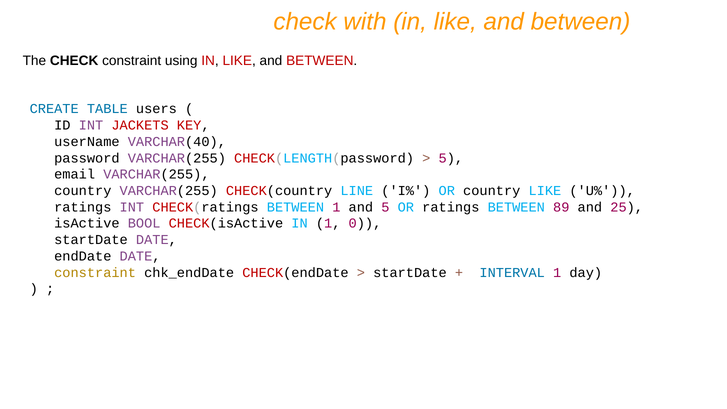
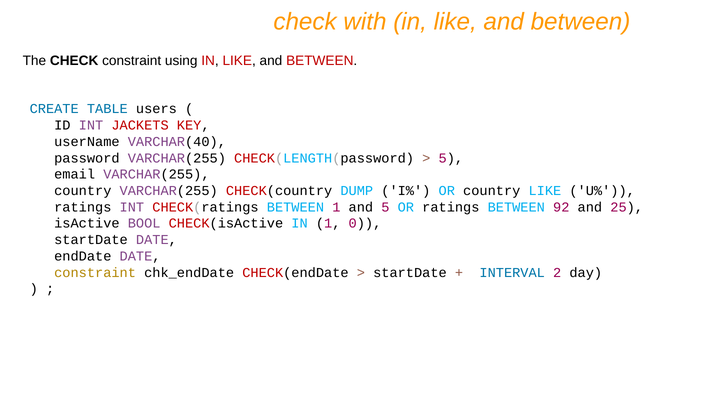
LINE: LINE -> DUMP
89: 89 -> 92
INTERVAL 1: 1 -> 2
